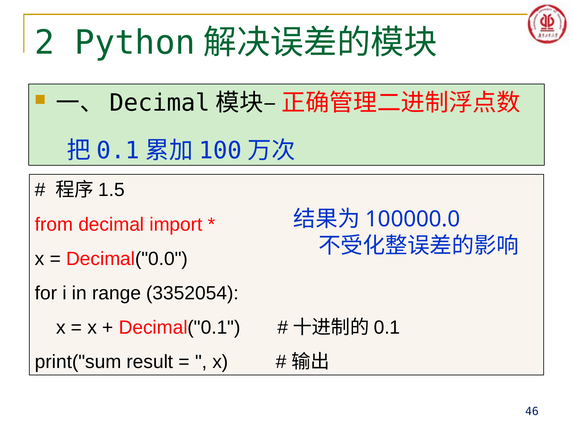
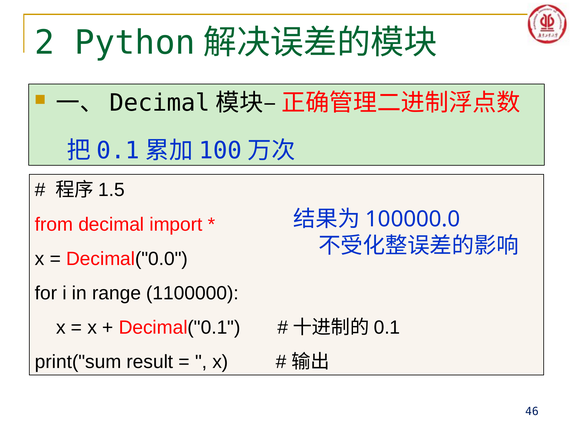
3352054: 3352054 -> 1100000
